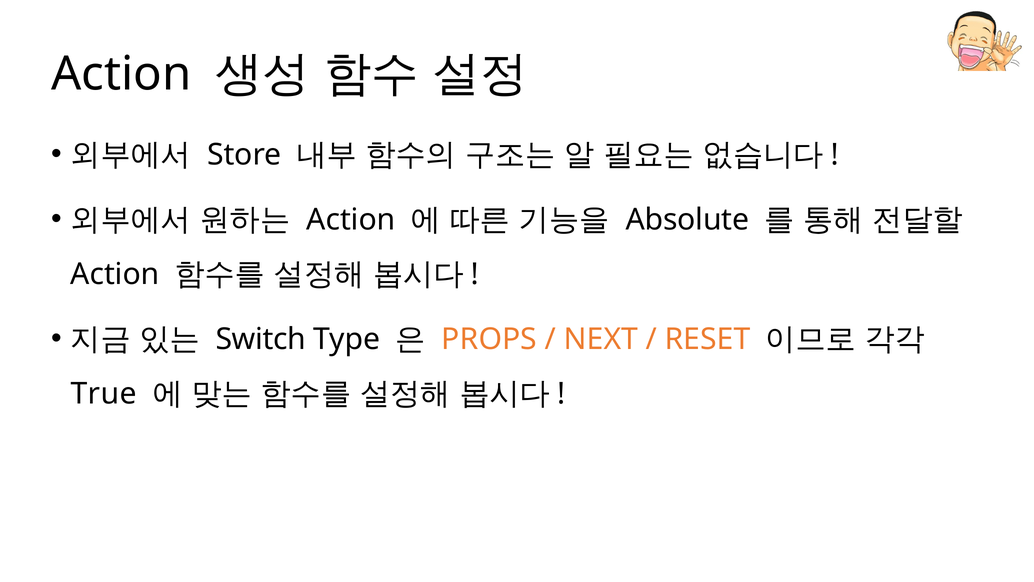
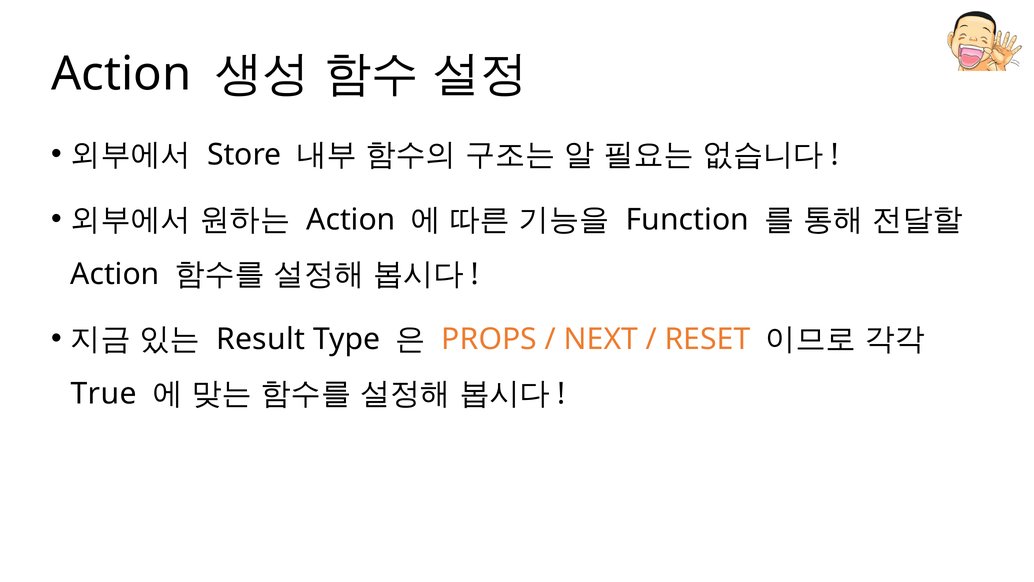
Absolute: Absolute -> Function
Switch: Switch -> Result
